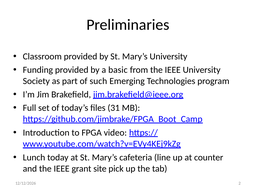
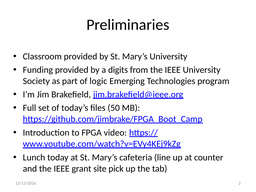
basic: basic -> digits
such: such -> logic
31: 31 -> 50
